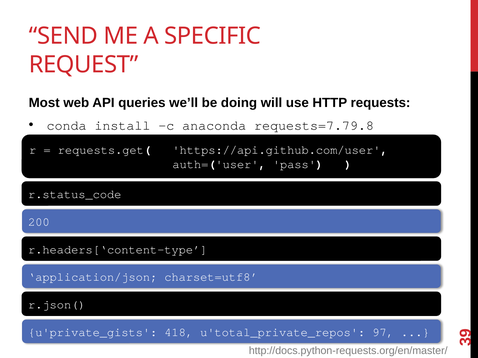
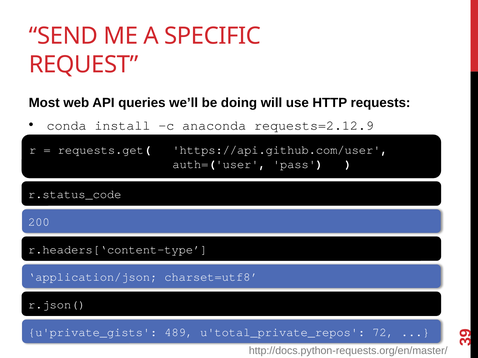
requests=7.79.8: requests=7.79.8 -> requests=2.12.9
418: 418 -> 489
97: 97 -> 72
